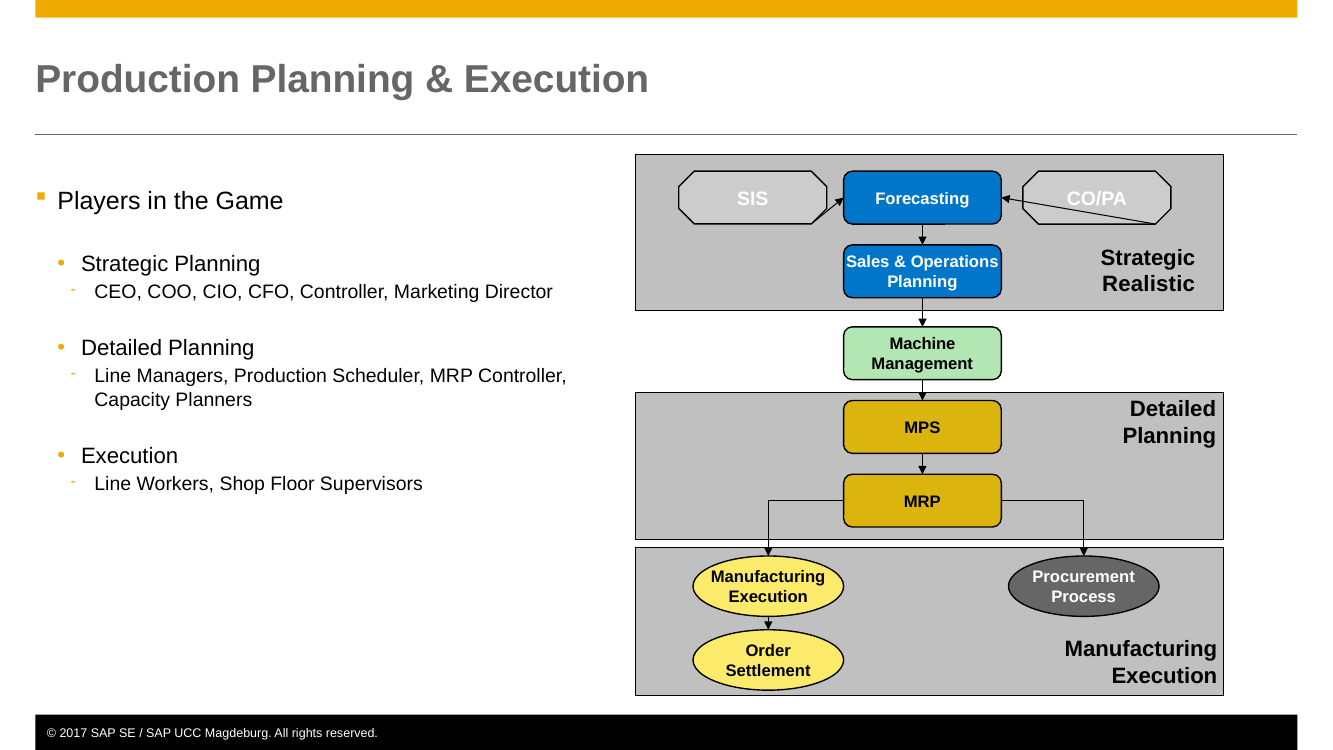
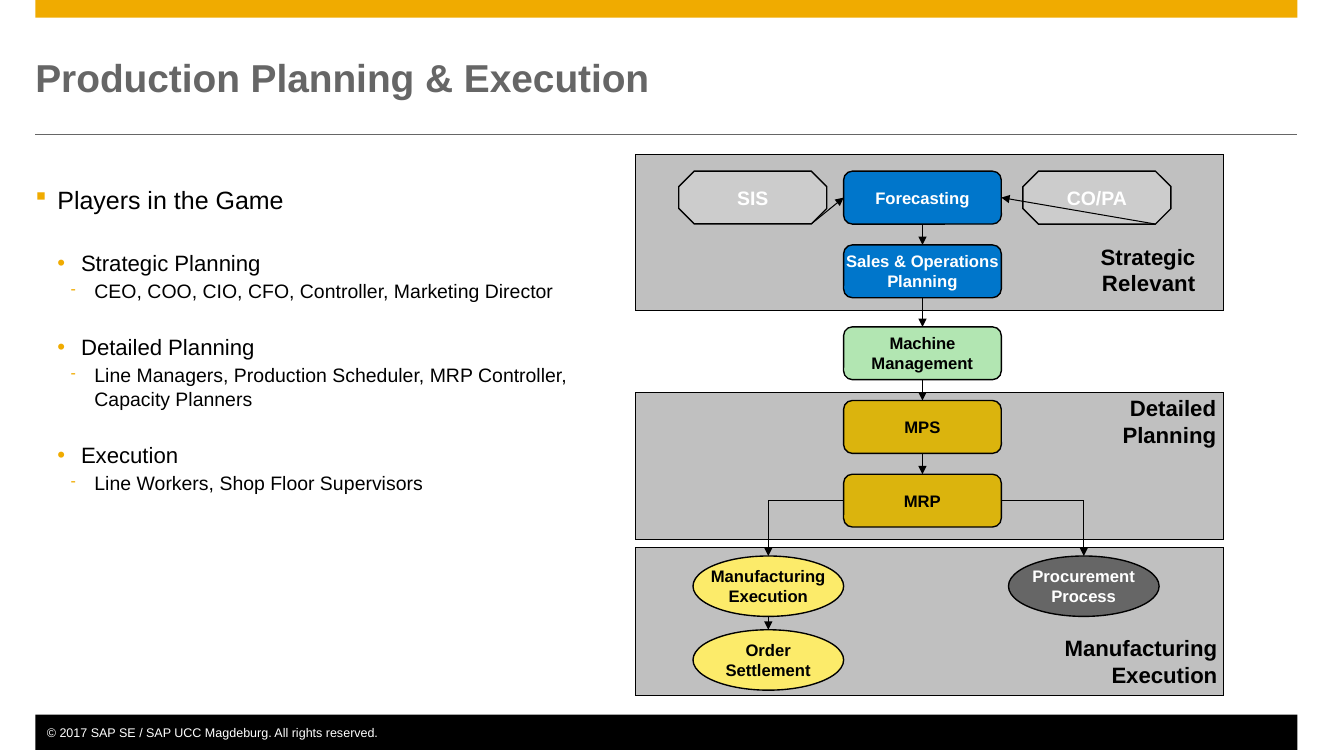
Realistic: Realistic -> Relevant
